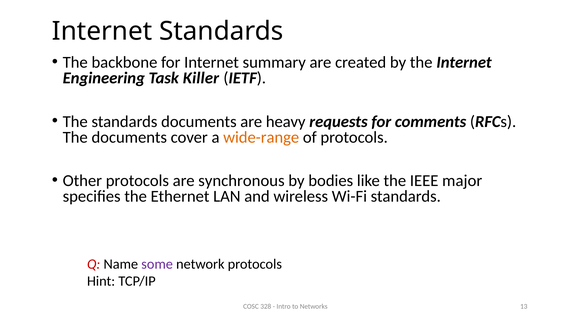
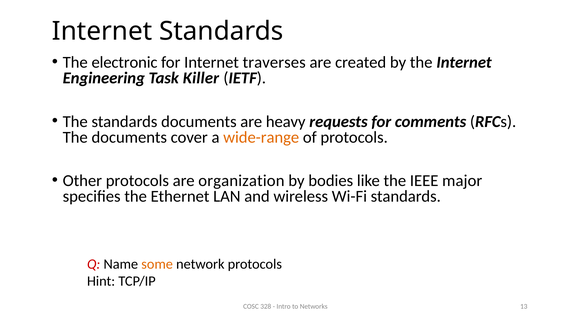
backbone: backbone -> electronic
summary: summary -> traverses
synchronous: synchronous -> organization
some colour: purple -> orange
